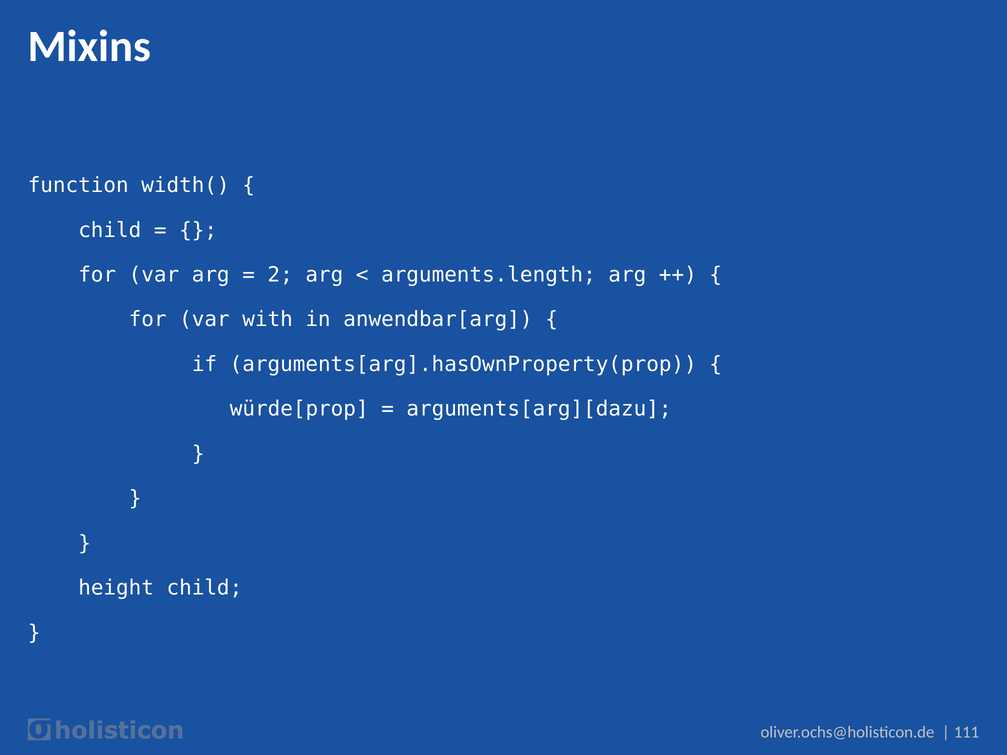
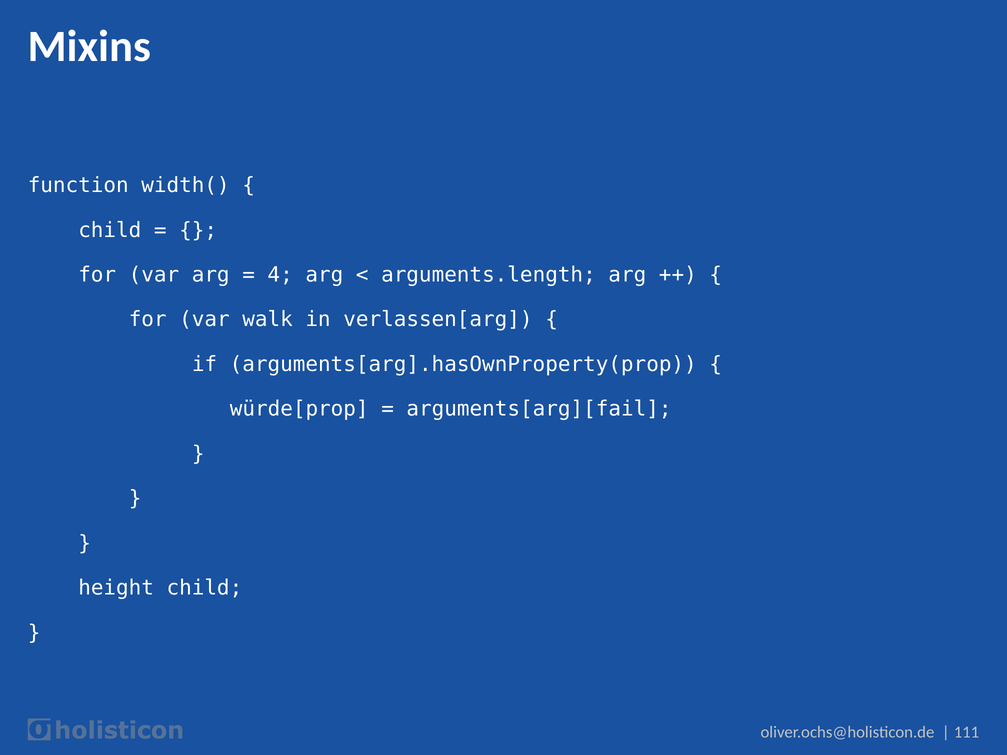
2: 2 -> 4
with: with -> walk
anwendbar[arg: anwendbar[arg -> verlassen[arg
arguments[arg][dazu: arguments[arg][dazu -> arguments[arg][fail
